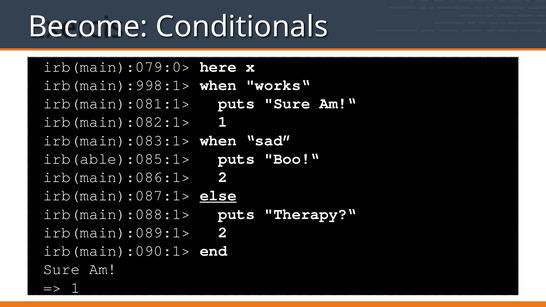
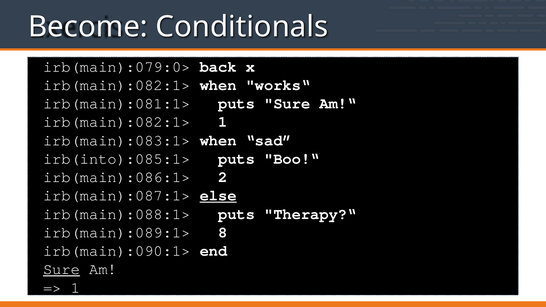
here: here -> back
irb(main):998:1> at (117, 85): irb(main):998:1> -> irb(main):082:1>
irb(able):085:1>: irb(able):085:1> -> irb(into):085:1>
irb(main):089:1> 2: 2 -> 8
Sure at (62, 269) underline: none -> present
